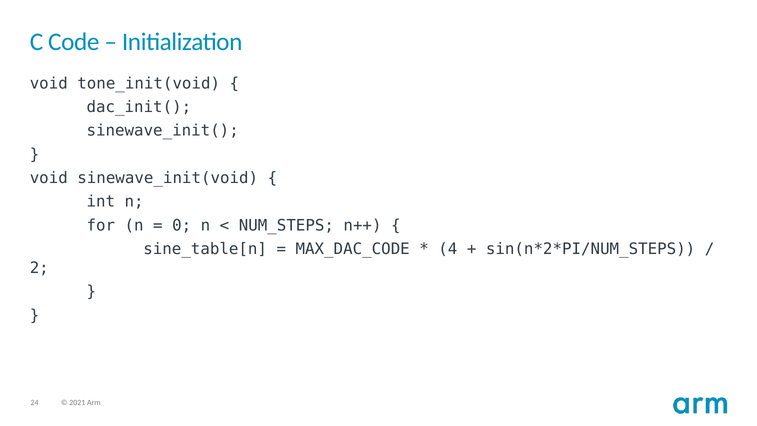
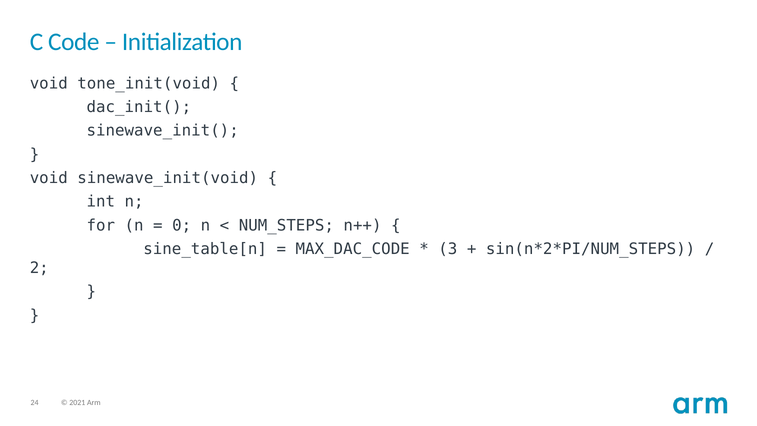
4: 4 -> 3
